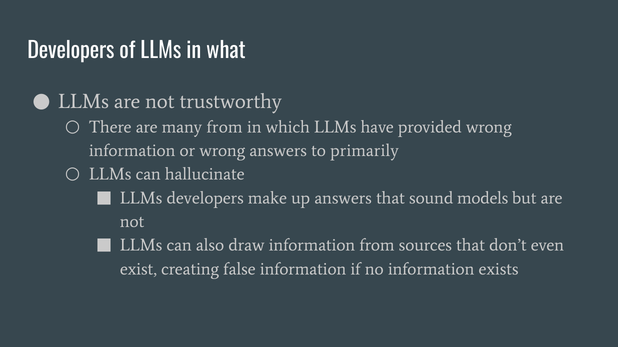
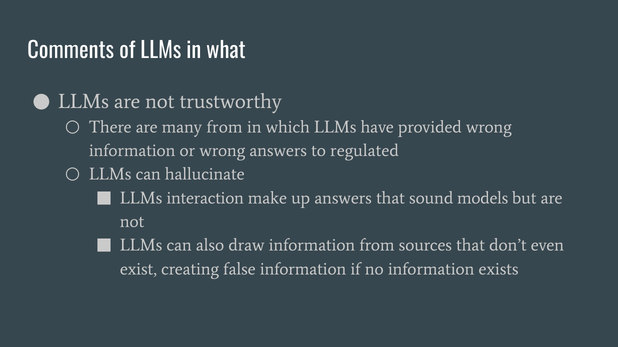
Developers at (71, 51): Developers -> Comments
primarily: primarily -> regulated
LLMs developers: developers -> interaction
